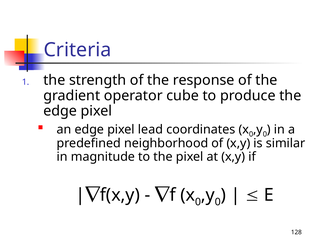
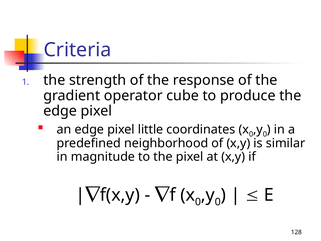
lead: lead -> little
